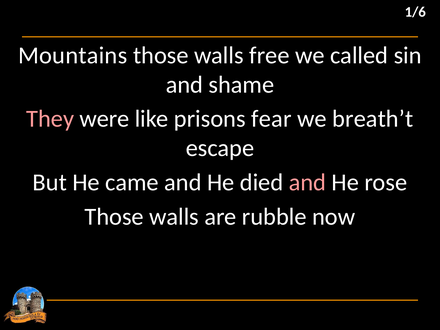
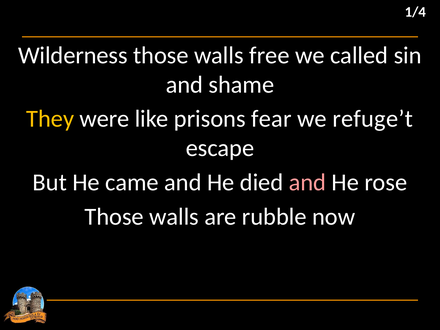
1/6: 1/6 -> 1/4
Mountains: Mountains -> Wilderness
They colour: pink -> yellow
breath’t: breath’t -> refuge’t
